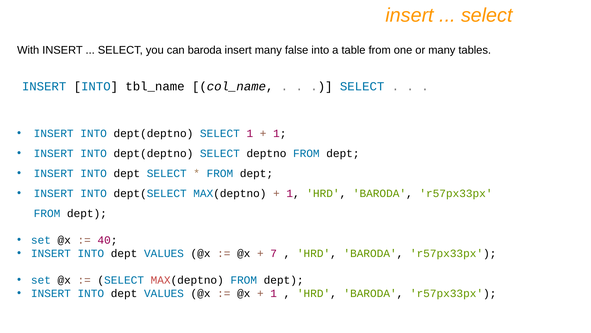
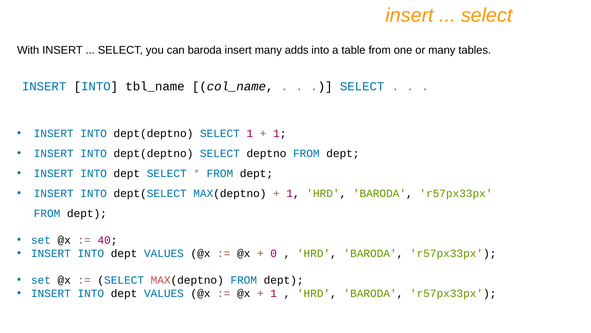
false: false -> adds
7: 7 -> 0
